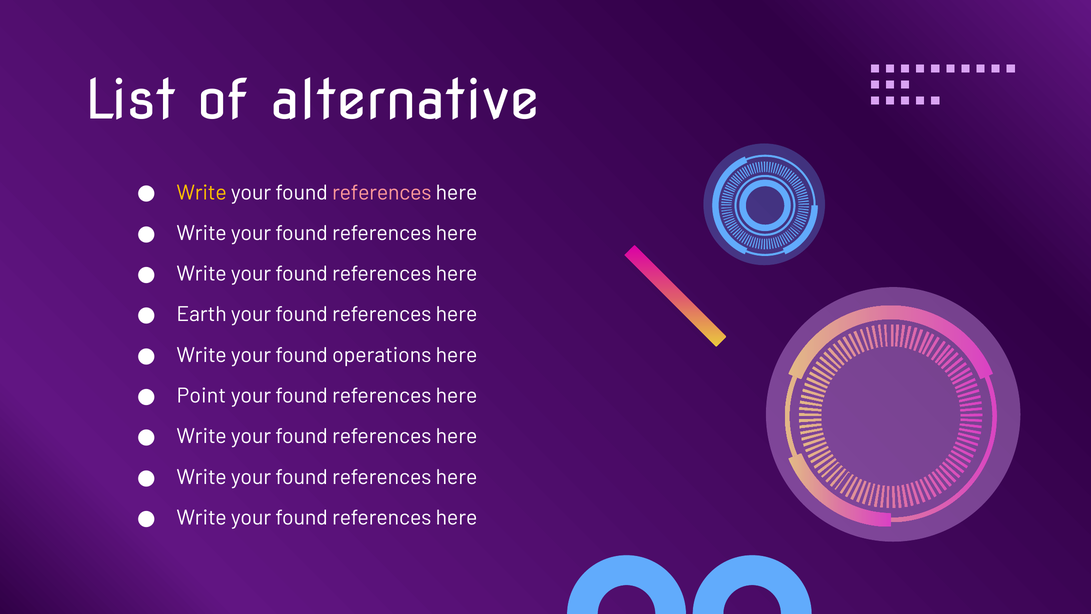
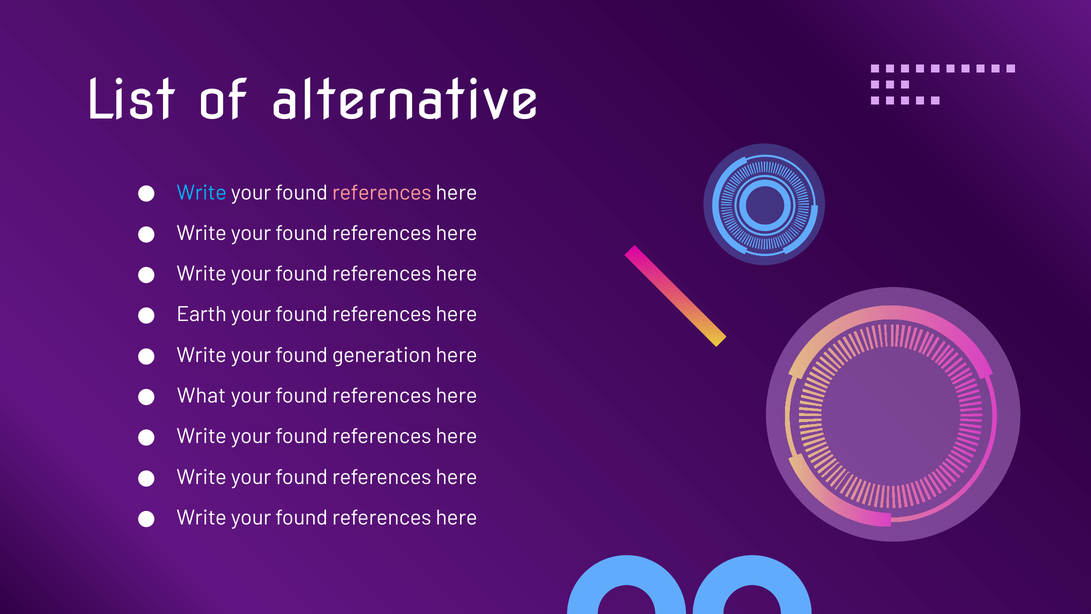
Write at (202, 192) colour: yellow -> light blue
operations: operations -> generation
Point: Point -> What
